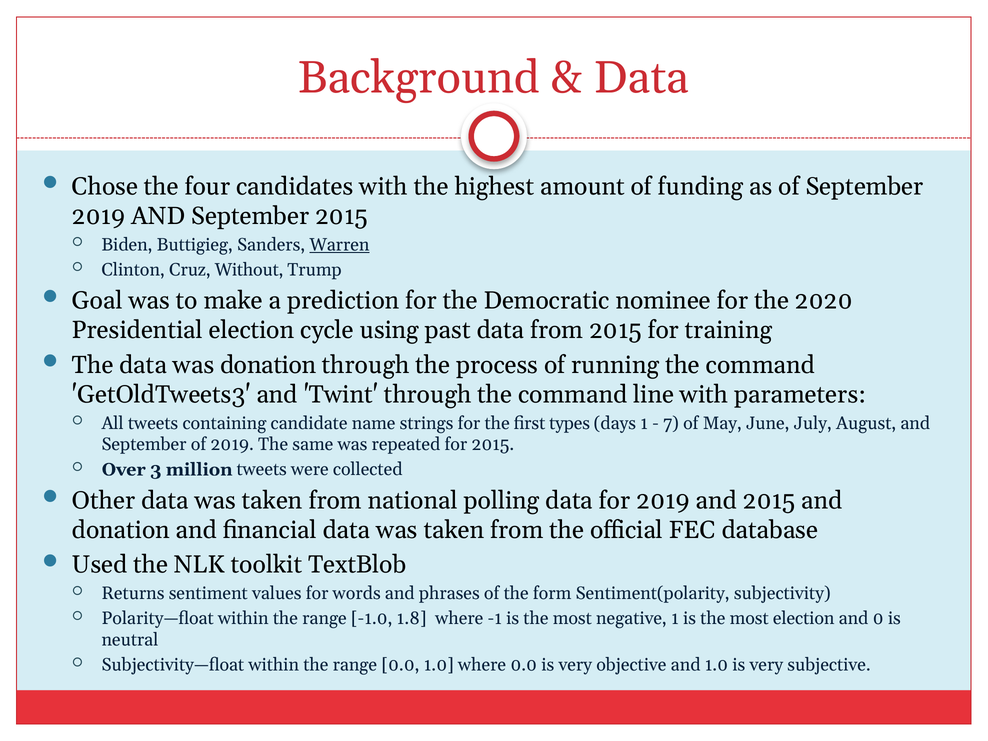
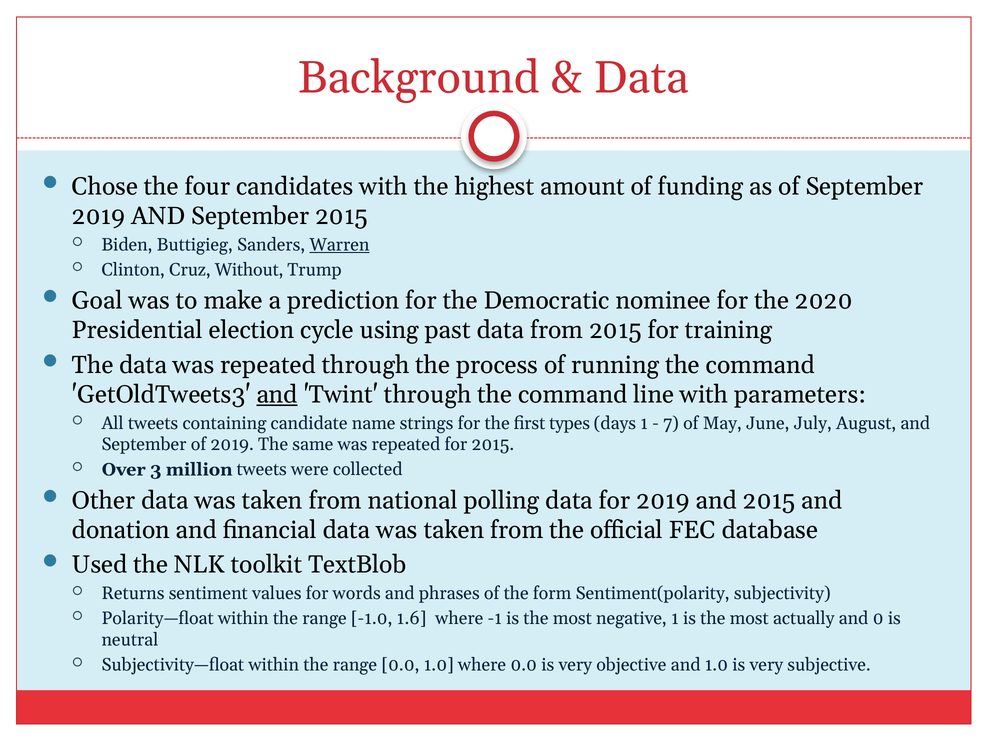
data was donation: donation -> repeated
and at (277, 395) underline: none -> present
1.8: 1.8 -> 1.6
most election: election -> actually
